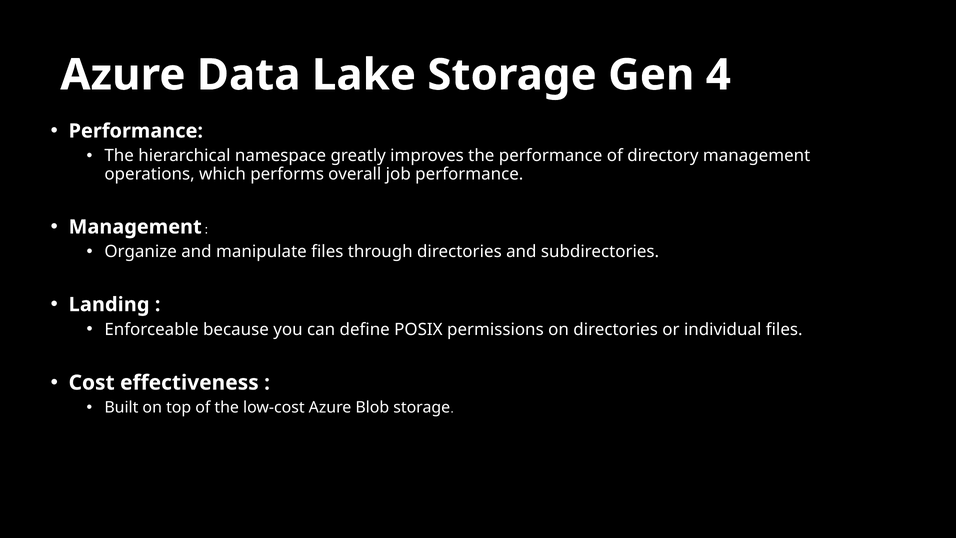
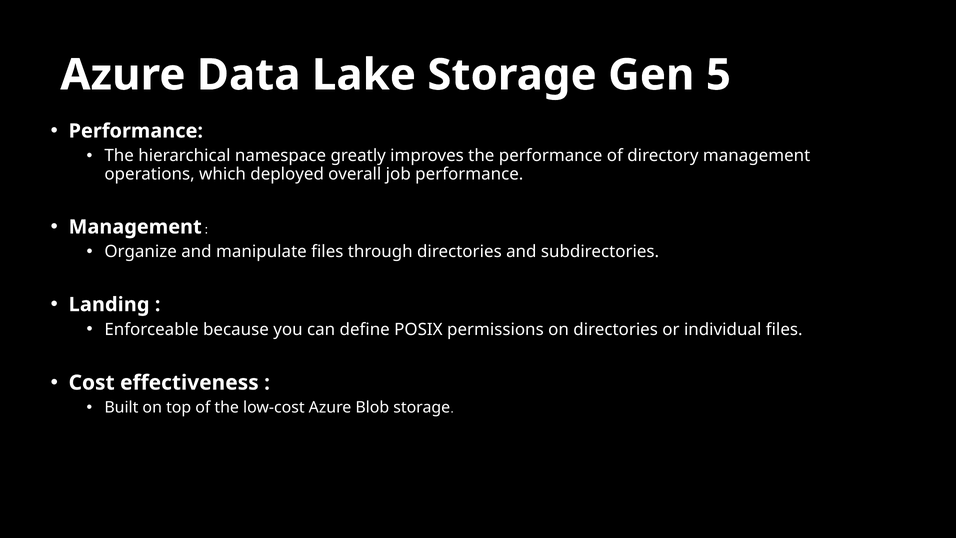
4: 4 -> 5
performs: performs -> deployed
